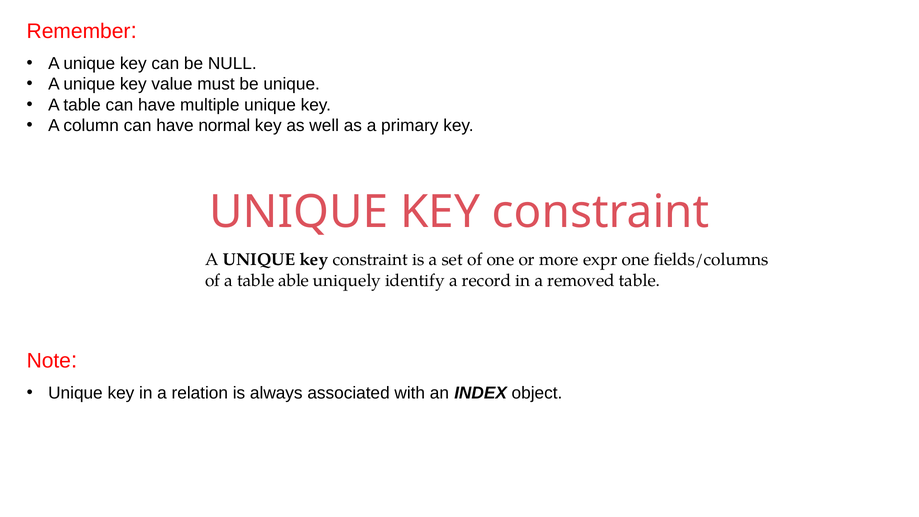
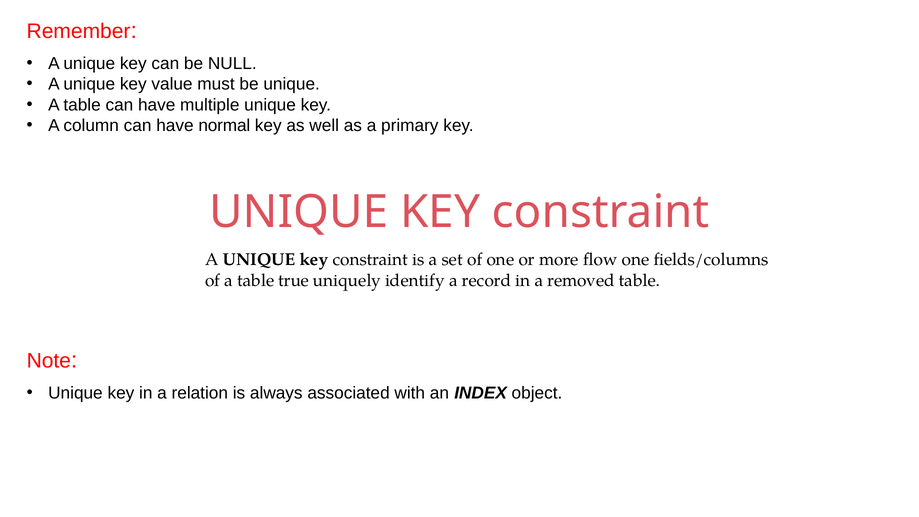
expr: expr -> flow
able: able -> true
